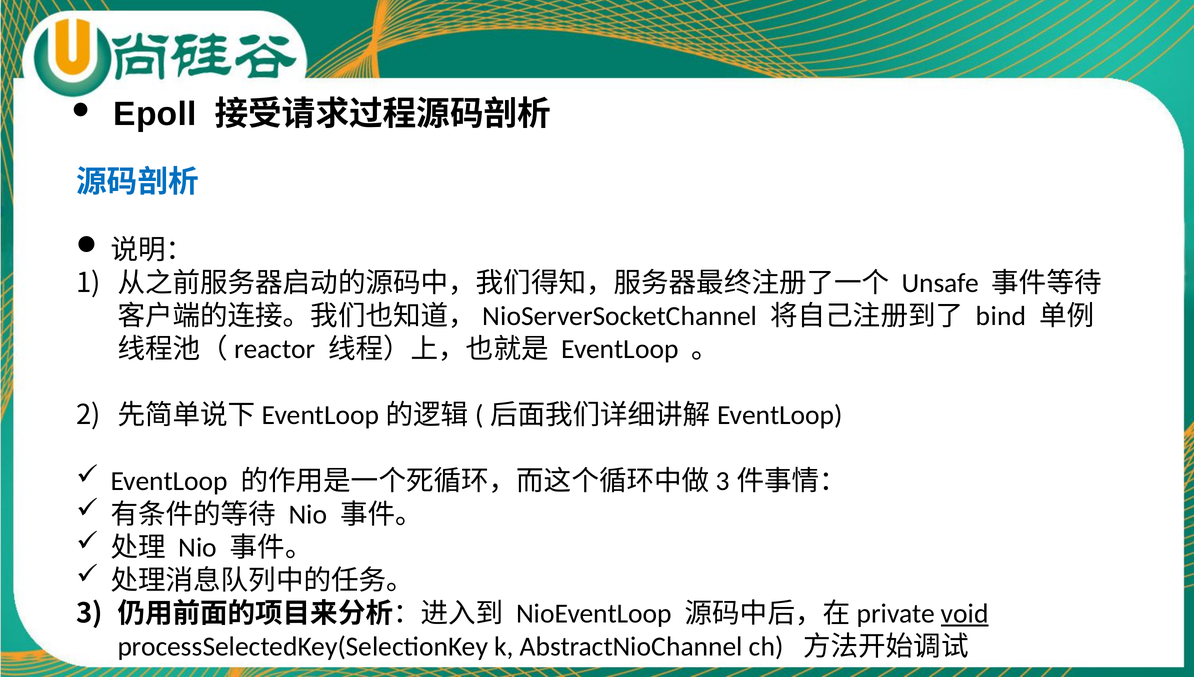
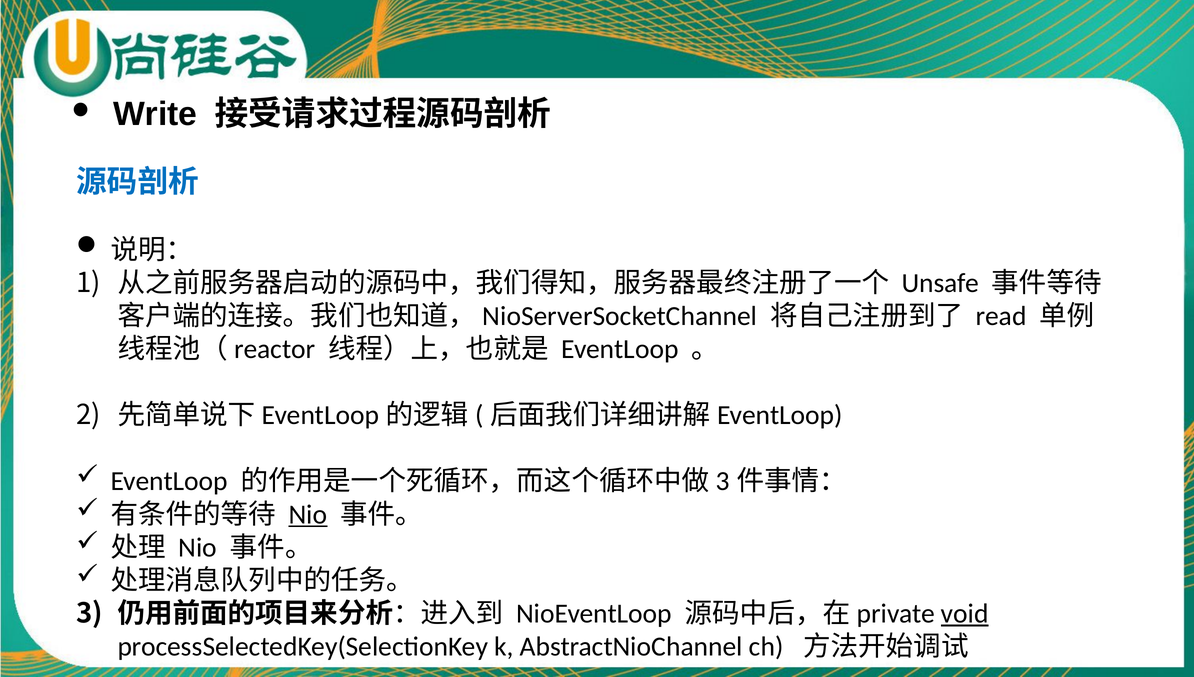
Epoll: Epoll -> Write
bind: bind -> read
Nio at (308, 515) underline: none -> present
